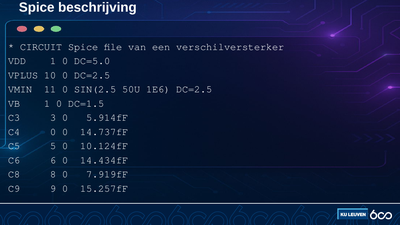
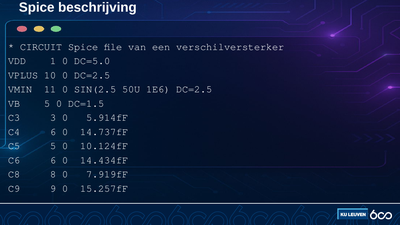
VB 1: 1 -> 5
C4 0: 0 -> 6
